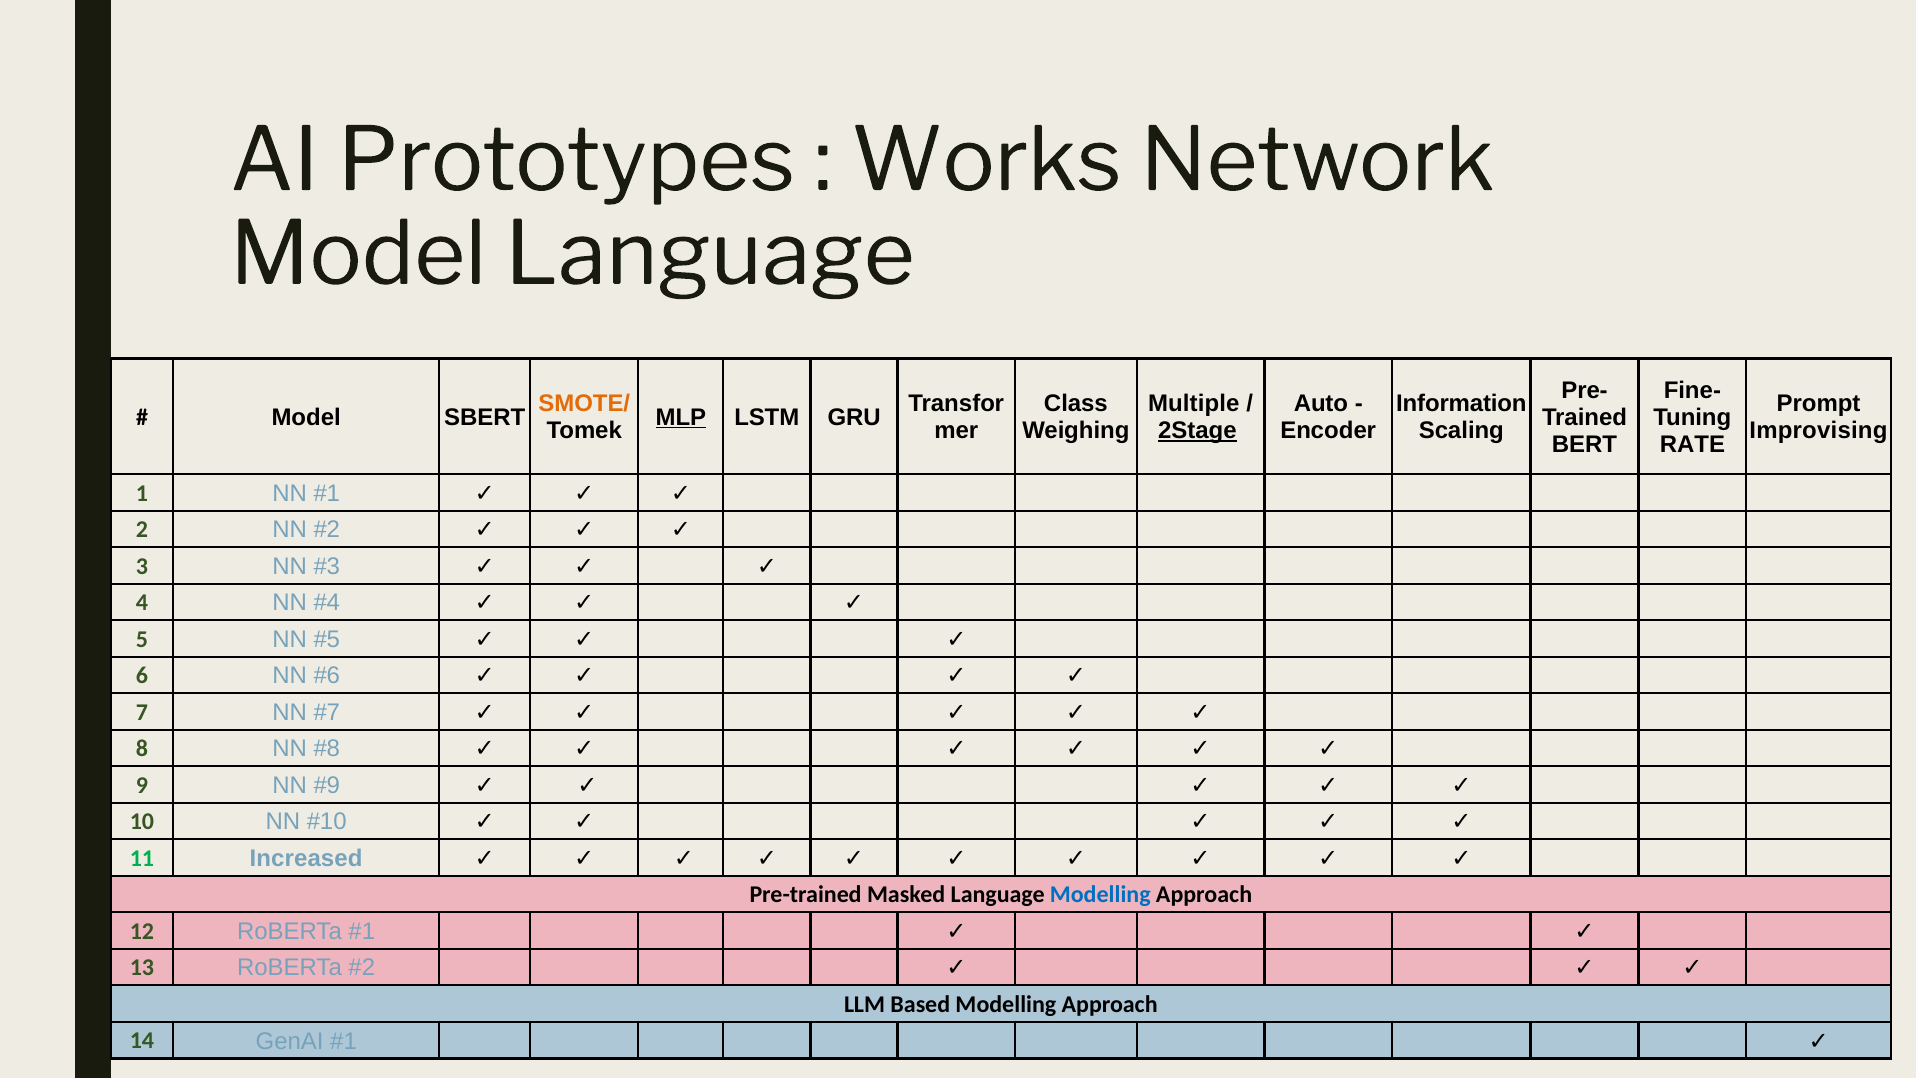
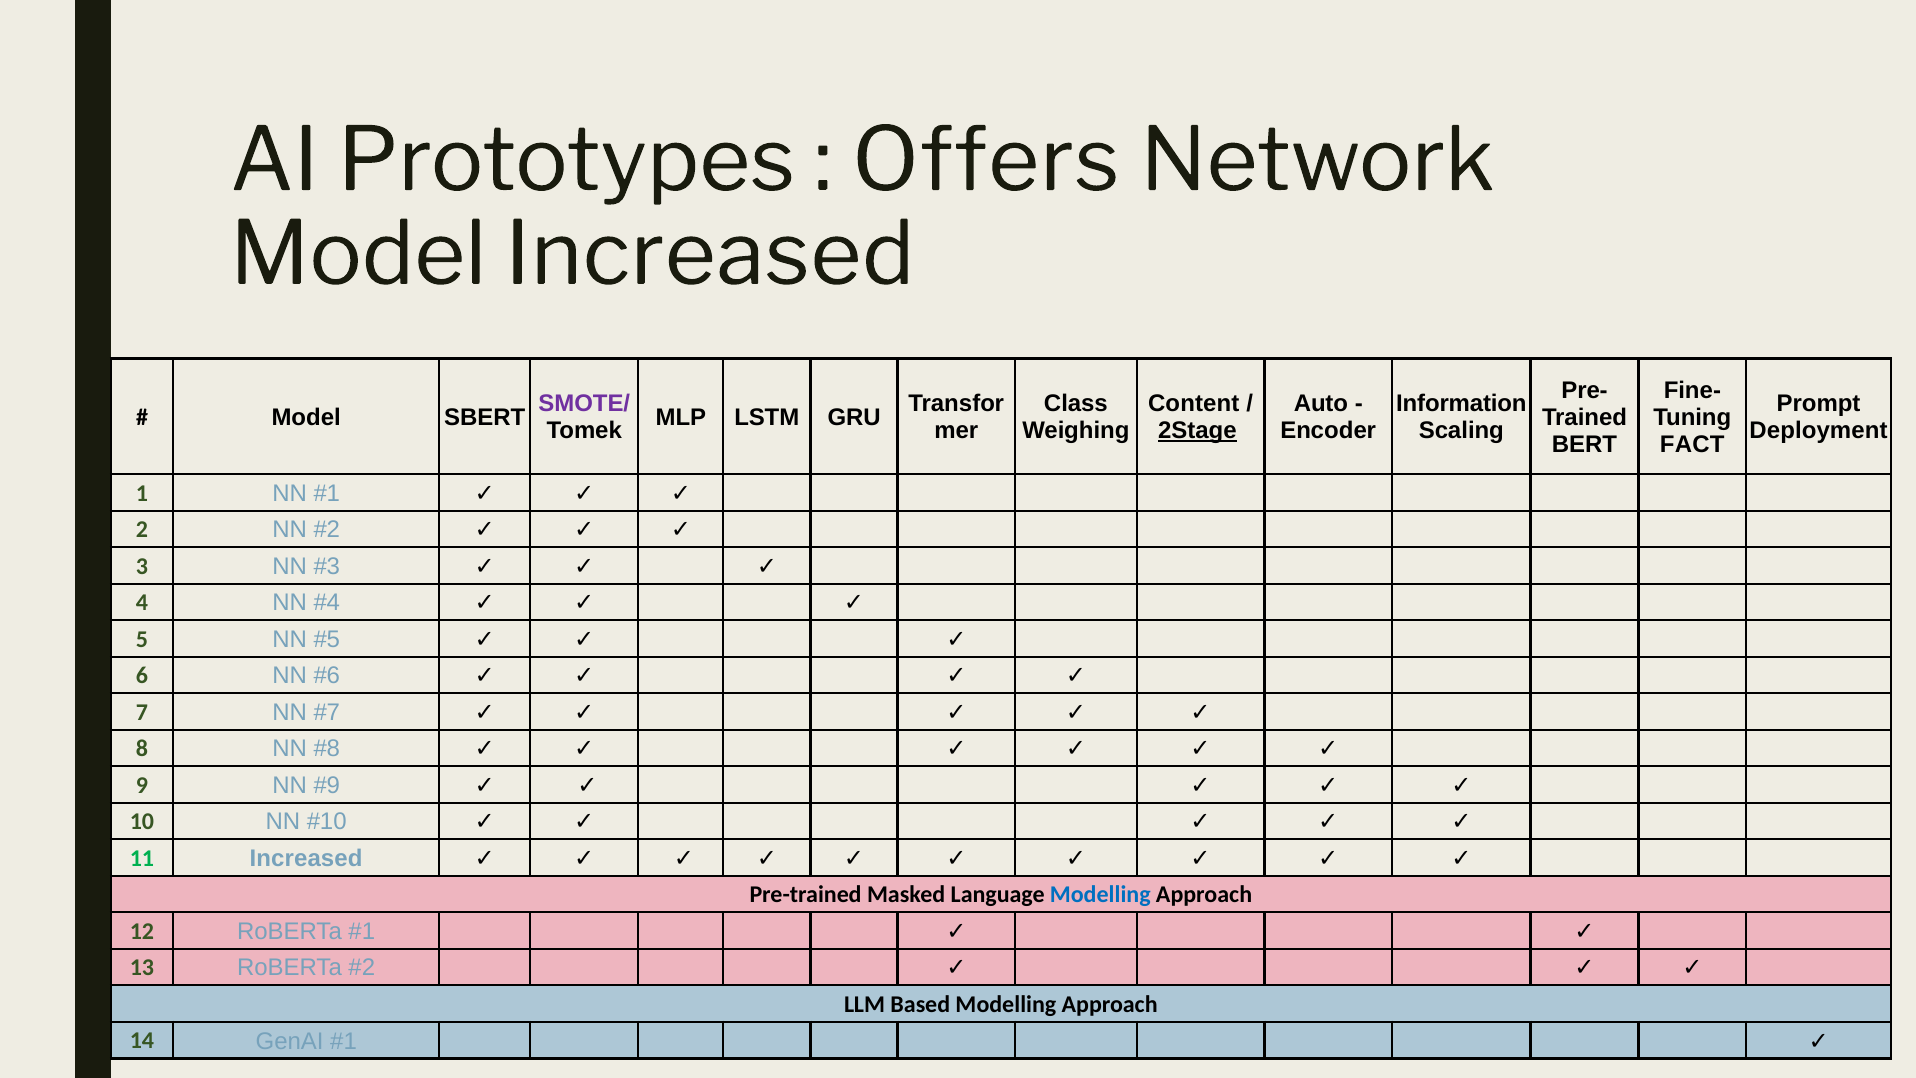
Works: Works -> Offers
Model Language: Language -> Increased
SMOTE/ colour: orange -> purple
Multiple: Multiple -> Content
MLP underline: present -> none
Improvising: Improvising -> Deployment
RATE: RATE -> FACT
